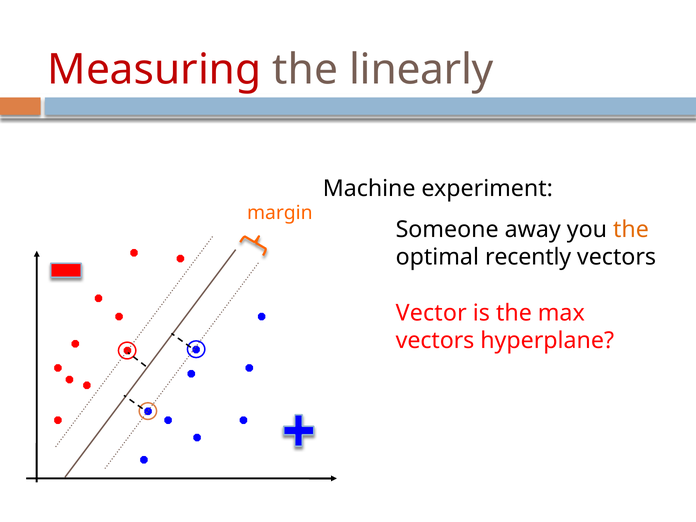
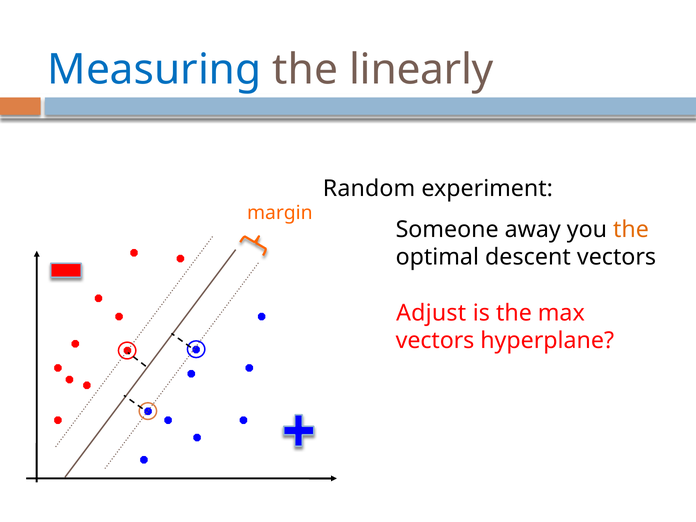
Measuring colour: red -> blue
Machine: Machine -> Random
recently: recently -> descent
Vector: Vector -> Adjust
